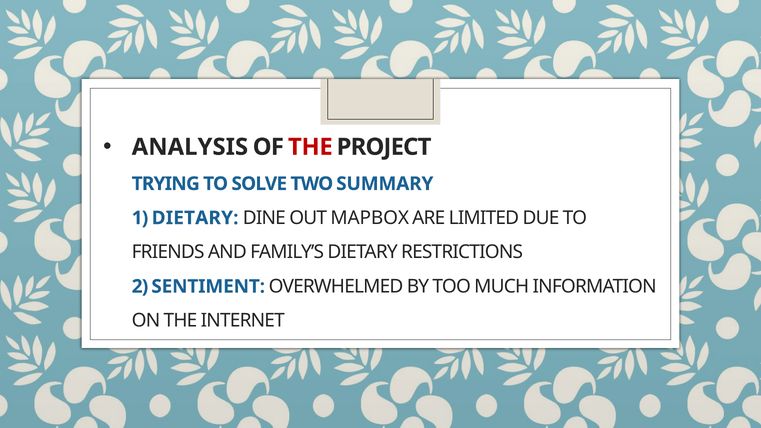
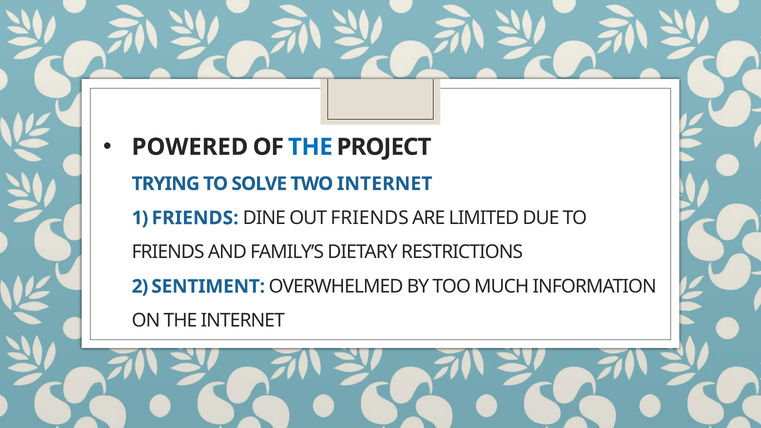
ANALYSIS: ANALYSIS -> POWERED
THE at (310, 147) colour: red -> blue
TWO SUMMARY: SUMMARY -> INTERNET
1 DIETARY: DIETARY -> FRIENDS
OUT MAPBOX: MAPBOX -> FRIENDS
